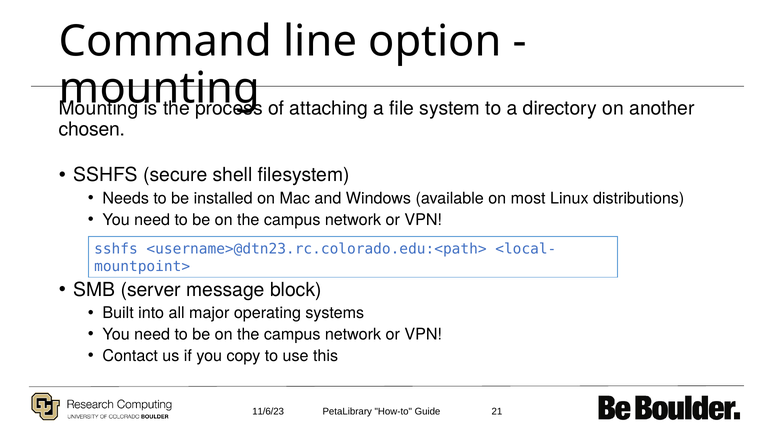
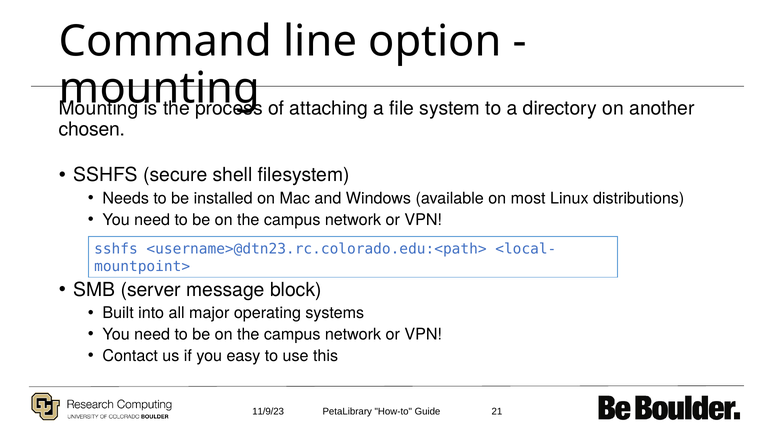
copy: copy -> easy
11/6/23: 11/6/23 -> 11/9/23
